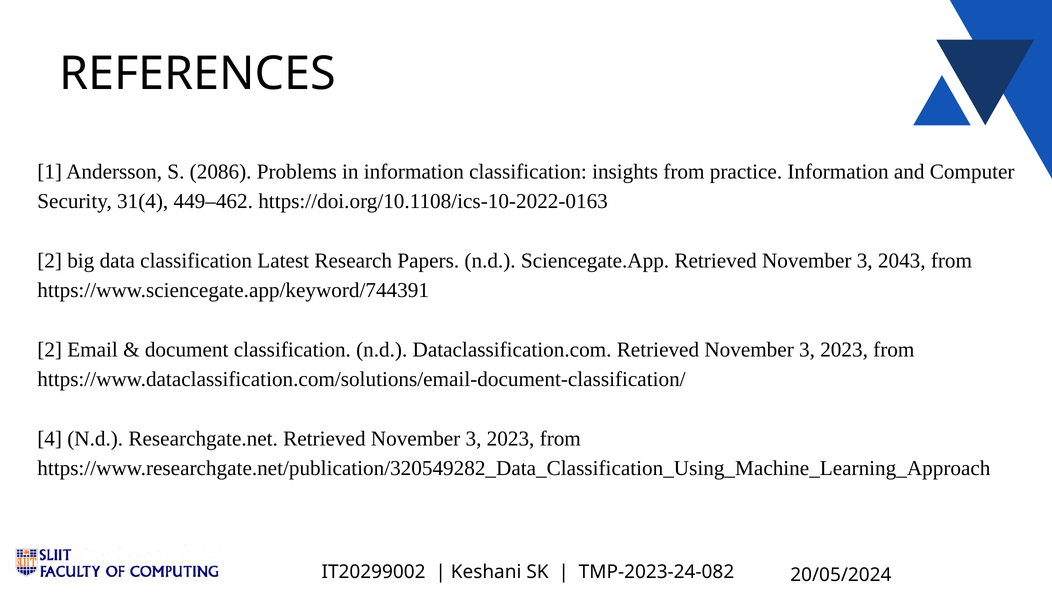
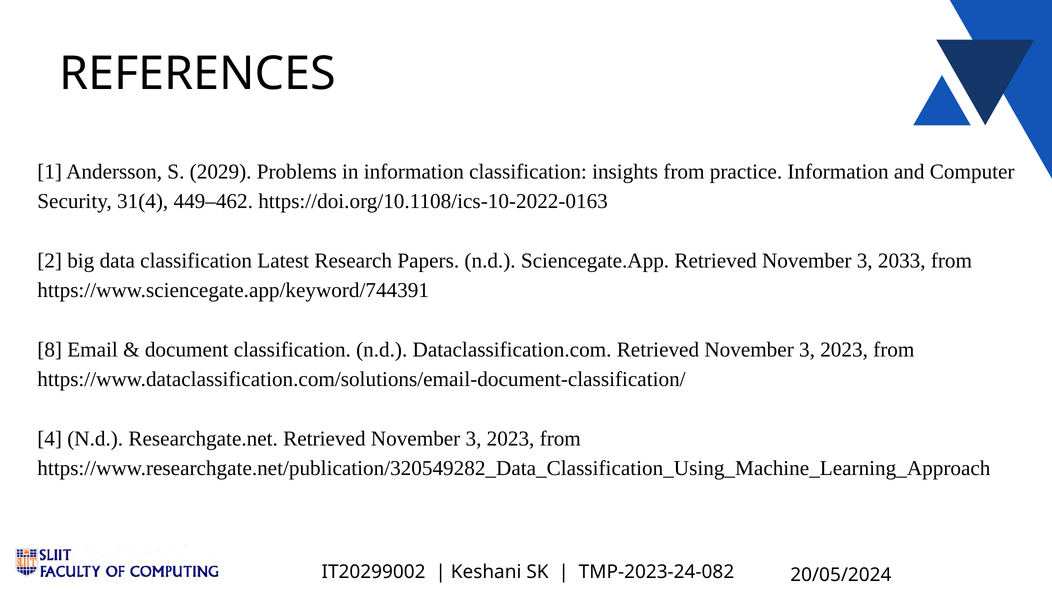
2086: 2086 -> 2029
2043: 2043 -> 2033
2 at (50, 350): 2 -> 8
